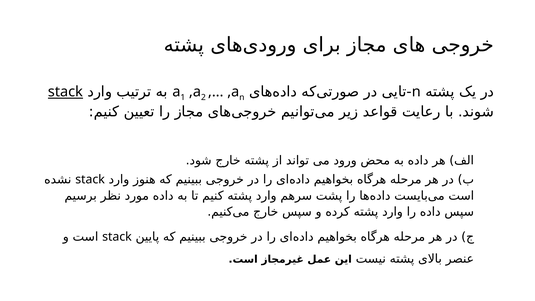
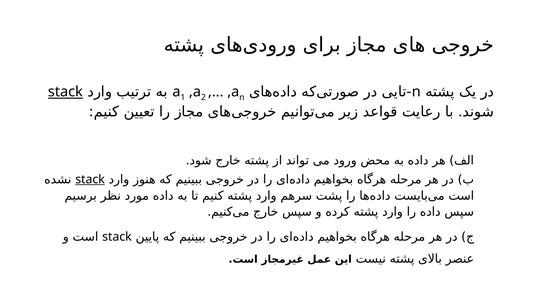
stack at (90, 179) underline: none -> present
